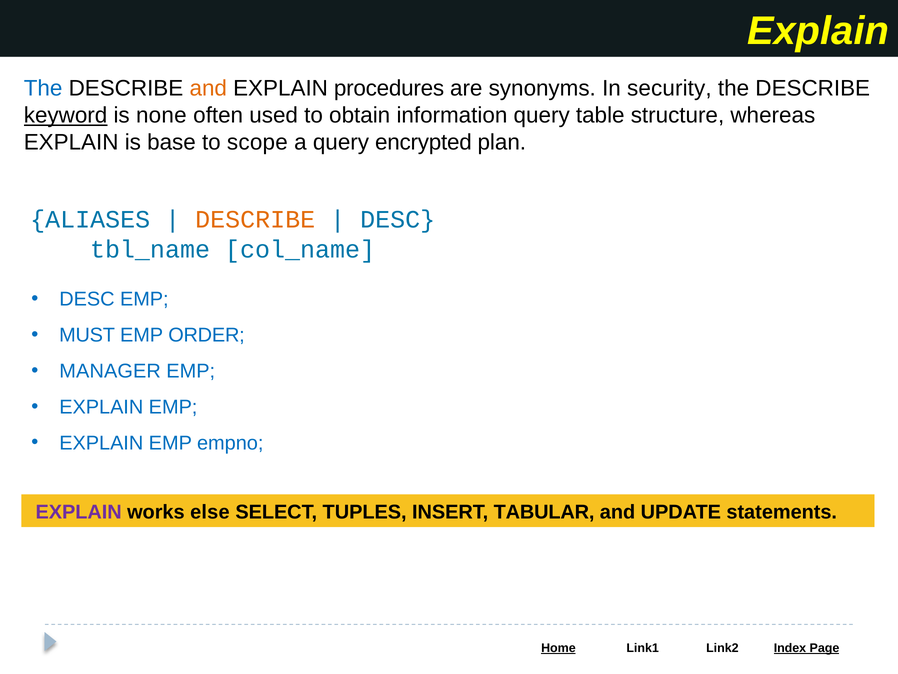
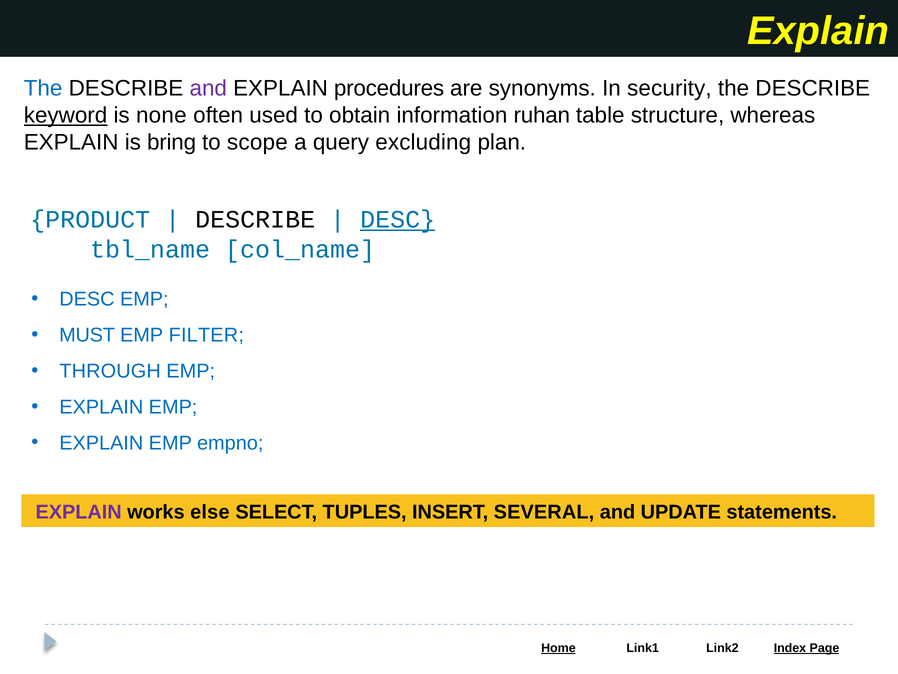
and at (208, 88) colour: orange -> purple
information query: query -> ruhan
base: base -> bring
encrypted: encrypted -> excluding
ALIASES: ALIASES -> PRODUCT
DESCRIBE at (255, 220) colour: orange -> black
DESC at (398, 220) underline: none -> present
ORDER: ORDER -> FILTER
MANAGER: MANAGER -> THROUGH
TABULAR: TABULAR -> SEVERAL
